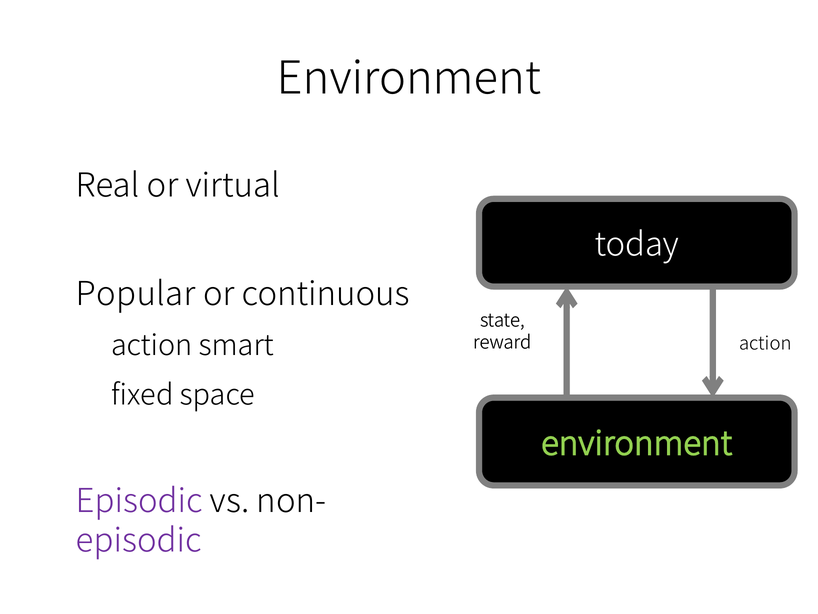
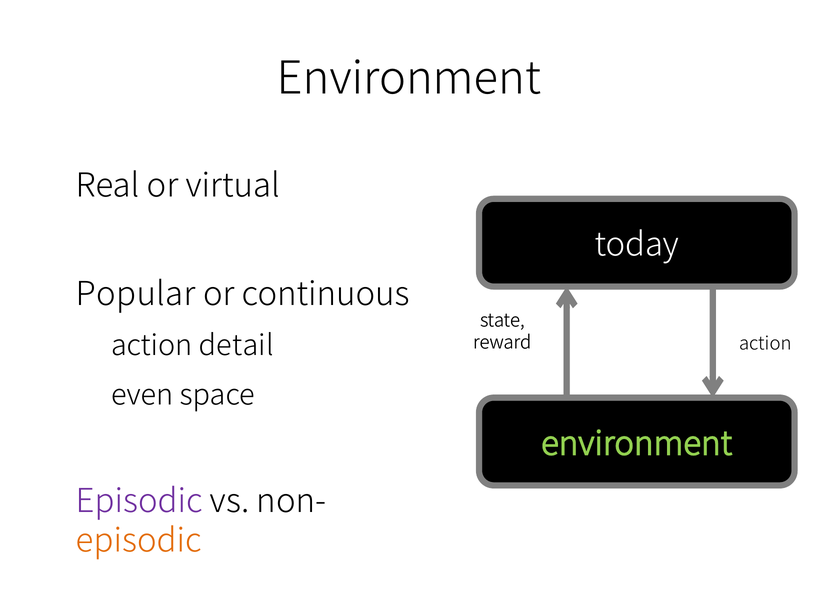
smart: smart -> detail
fixed: fixed -> even
episodic at (139, 541) colour: purple -> orange
